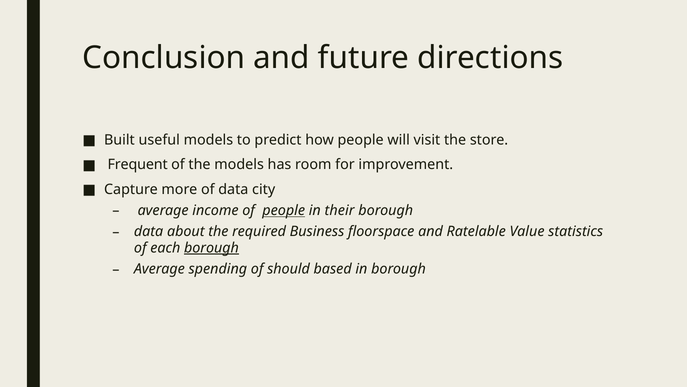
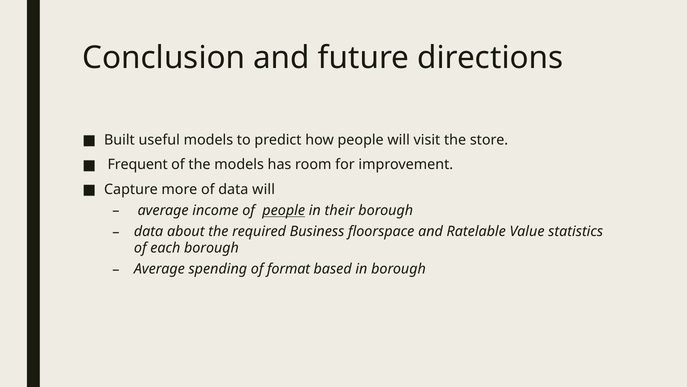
data city: city -> will
borough at (211, 248) underline: present -> none
should: should -> format
